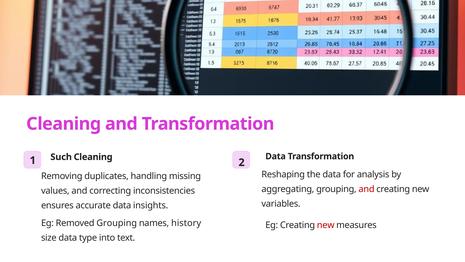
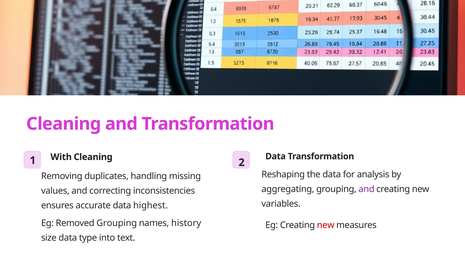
Such: Such -> With
and at (366, 189) colour: red -> purple
insights: insights -> highest
